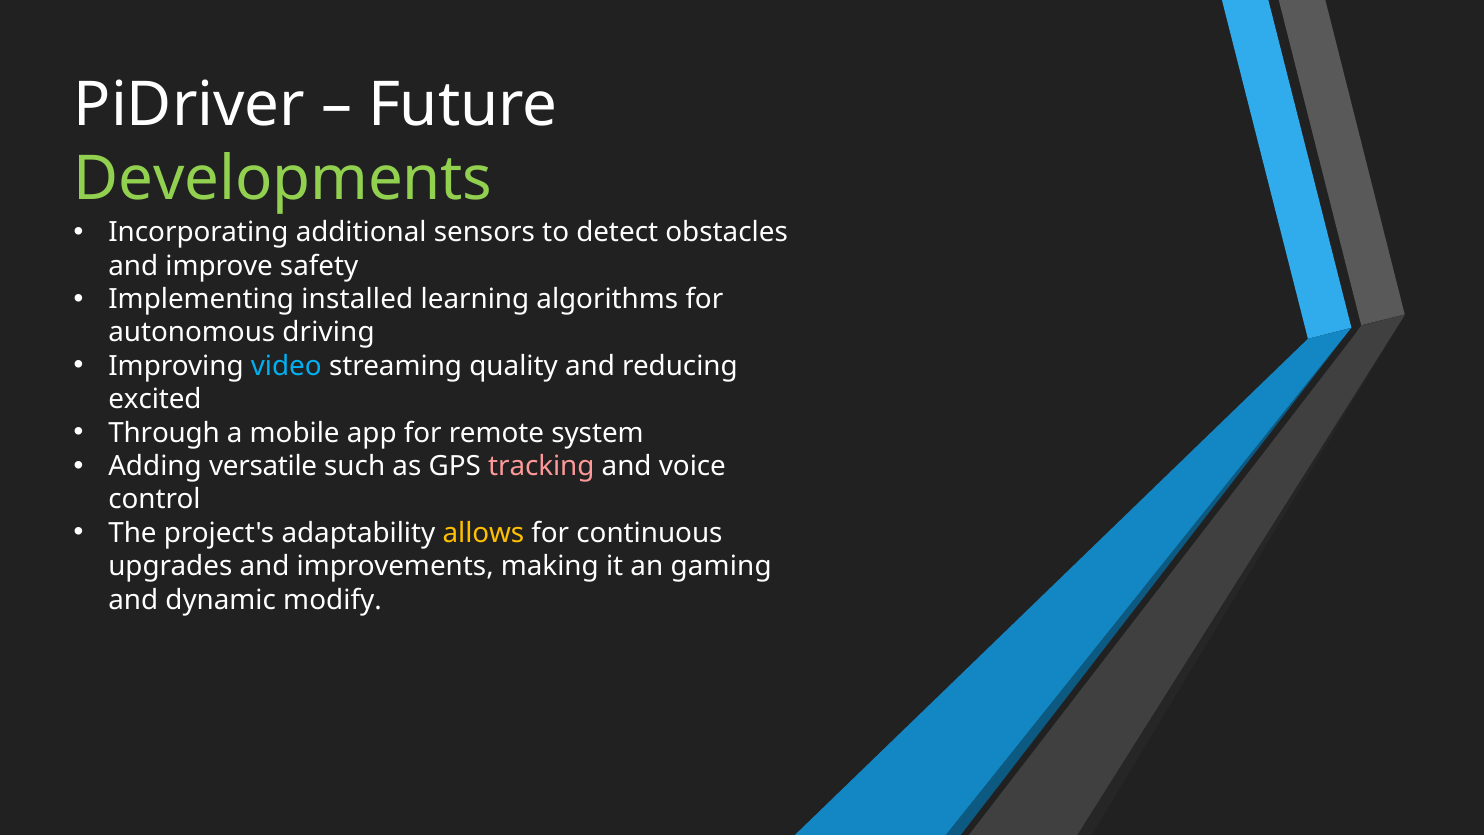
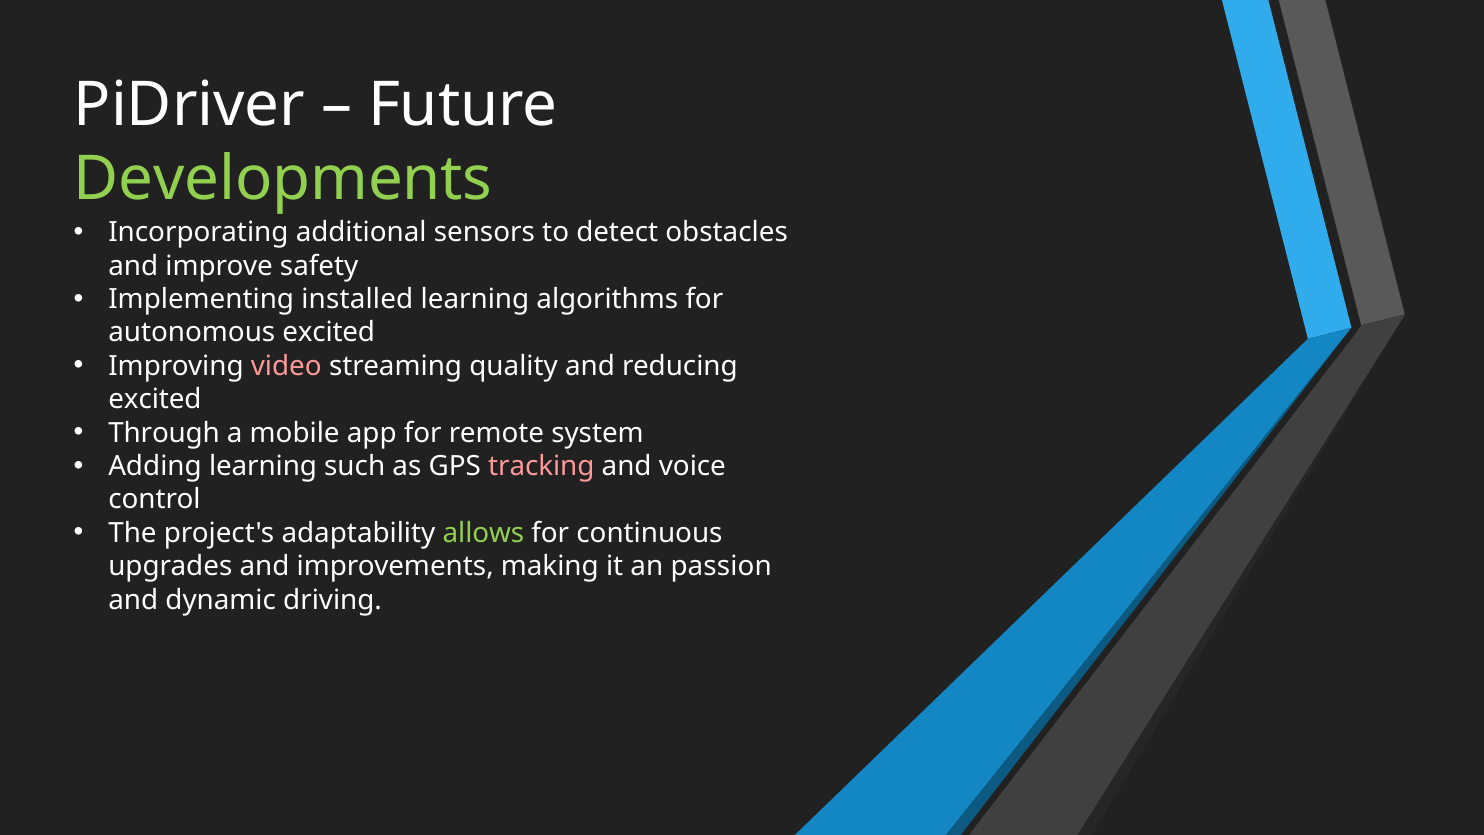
autonomous driving: driving -> excited
video colour: light blue -> pink
Adding versatile: versatile -> learning
allows colour: yellow -> light green
gaming: gaming -> passion
modify: modify -> driving
